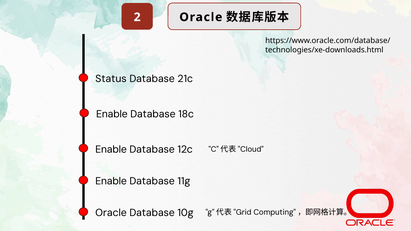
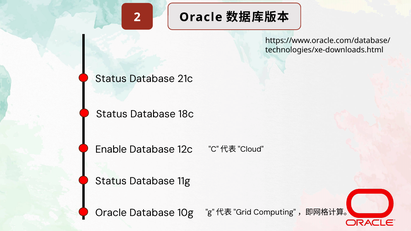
Enable at (112, 114): Enable -> Status
Enable at (111, 181): Enable -> Status
